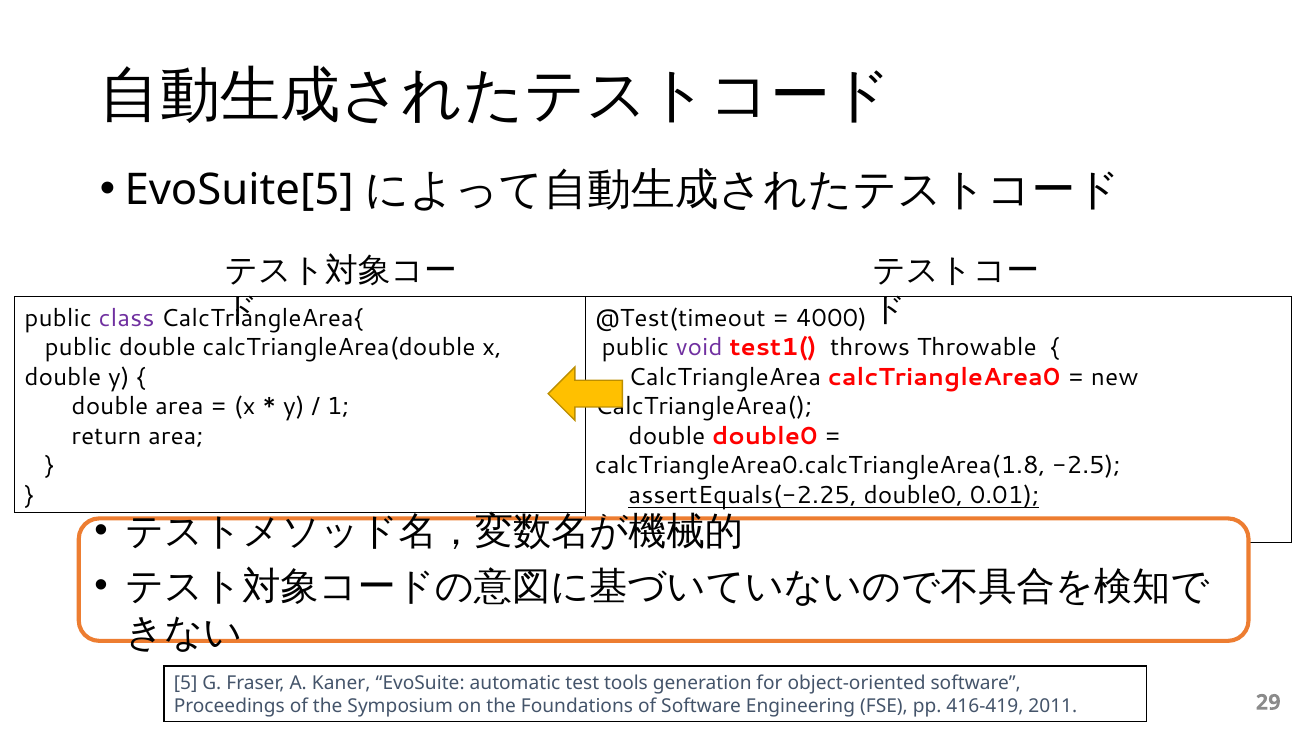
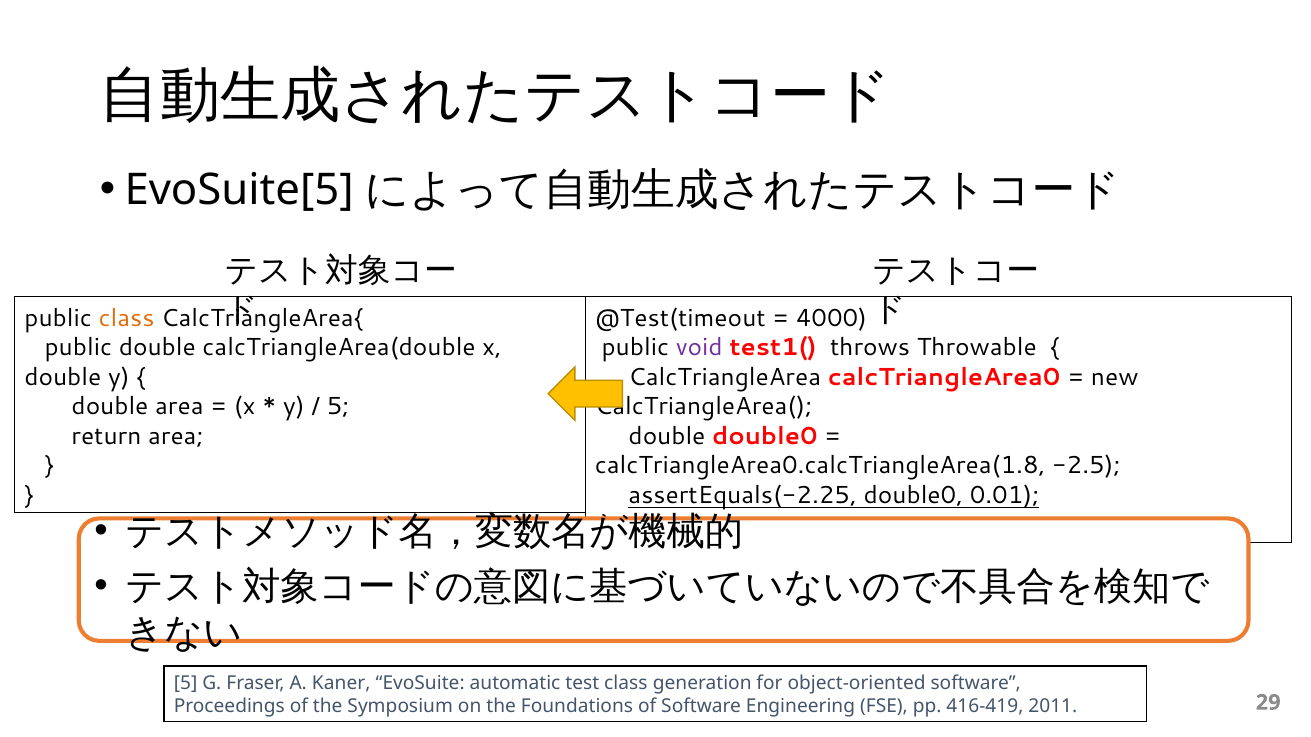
class at (127, 318) colour: purple -> orange
1 at (338, 407): 1 -> 5
test tools: tools -> class
